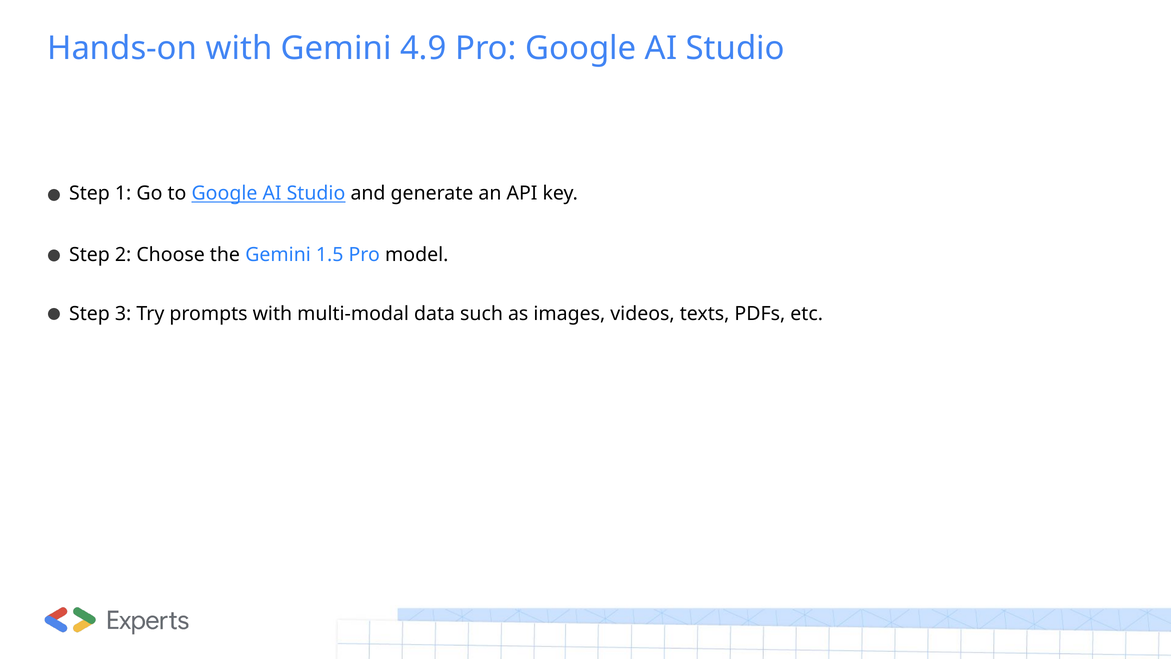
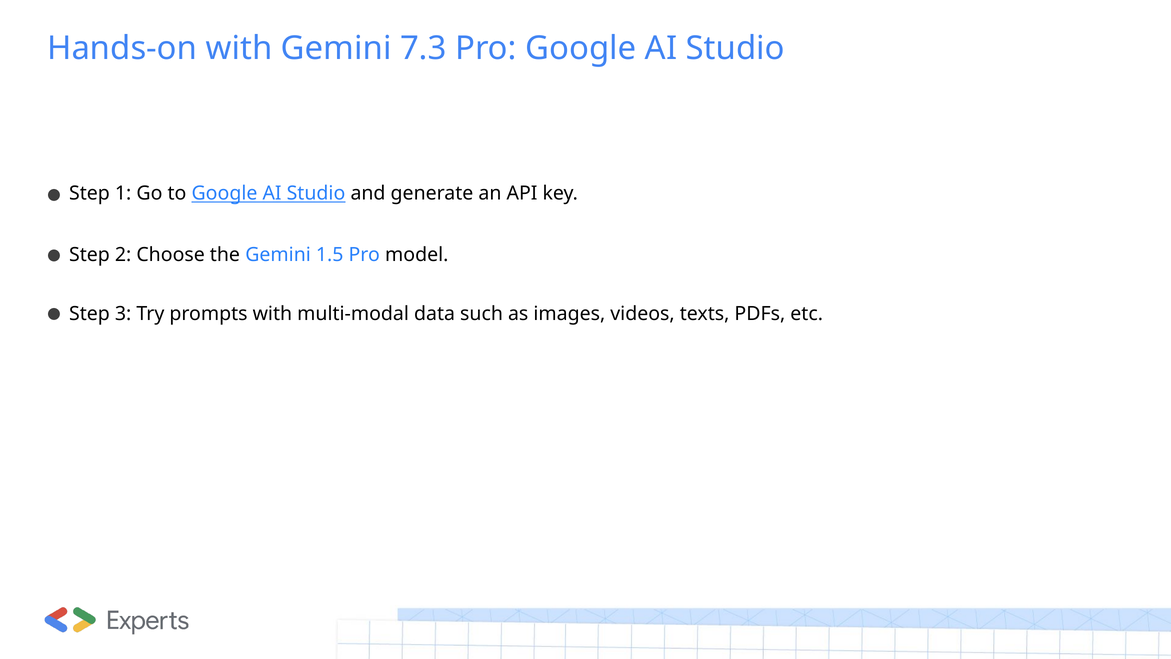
4.9: 4.9 -> 7.3
